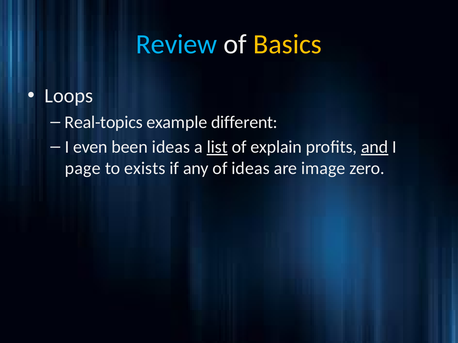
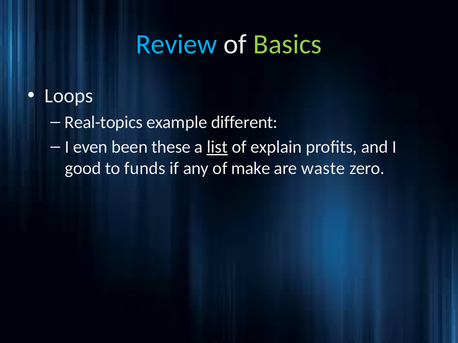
Basics colour: yellow -> light green
been ideas: ideas -> these
and underline: present -> none
page: page -> good
exists: exists -> funds
of ideas: ideas -> make
image: image -> waste
